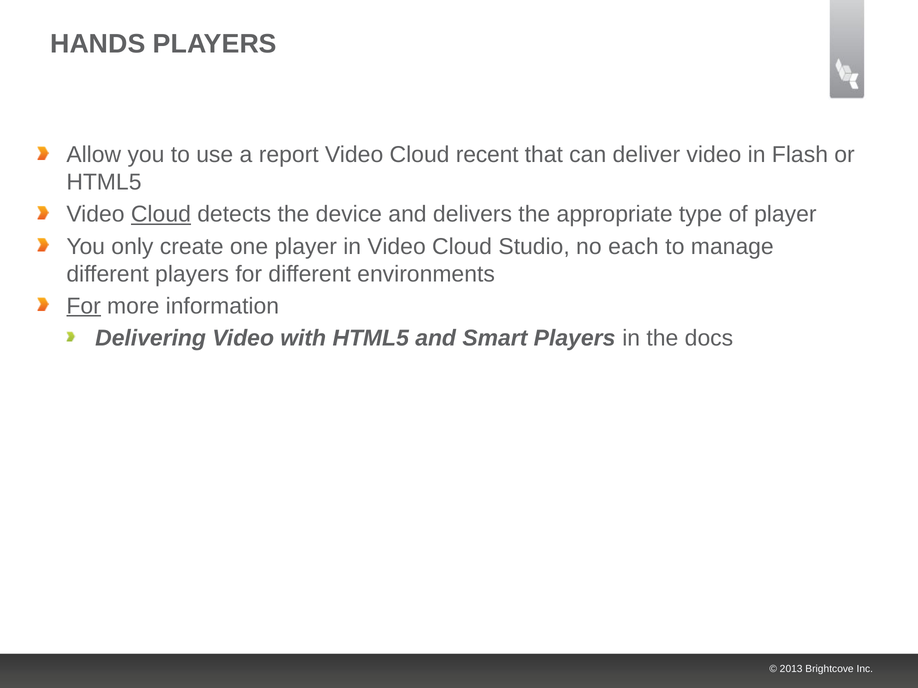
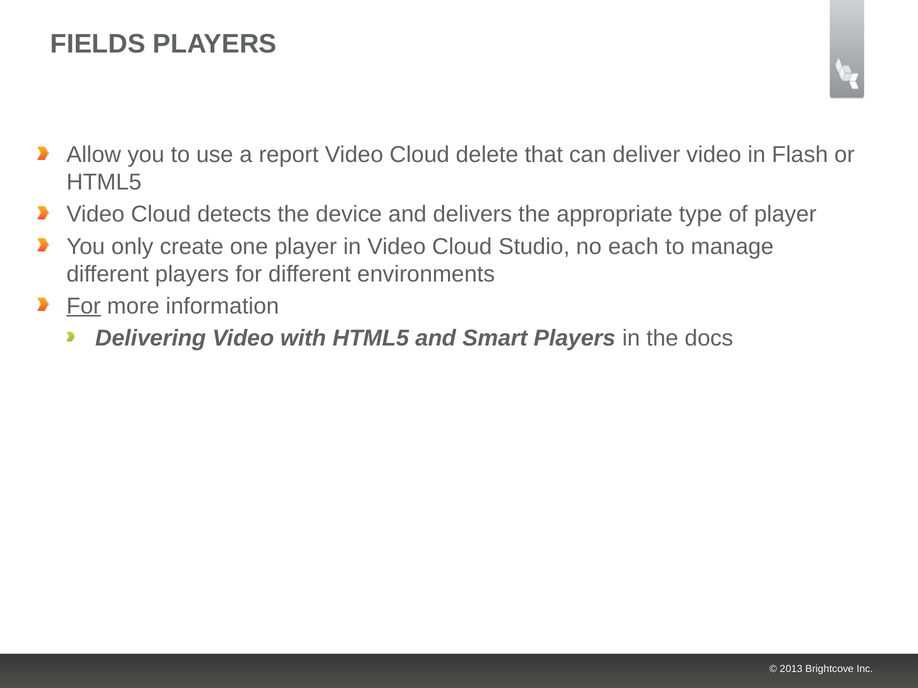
HANDS: HANDS -> FIELDS
recent: recent -> delete
Cloud at (161, 215) underline: present -> none
